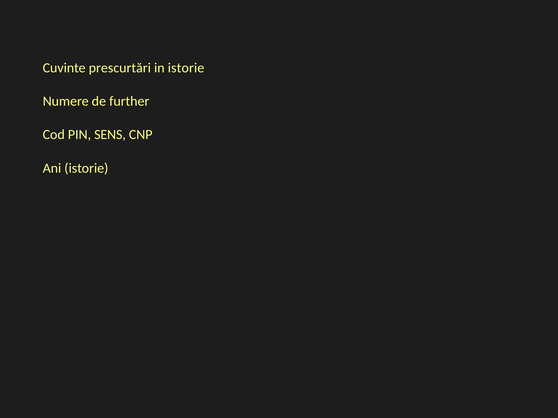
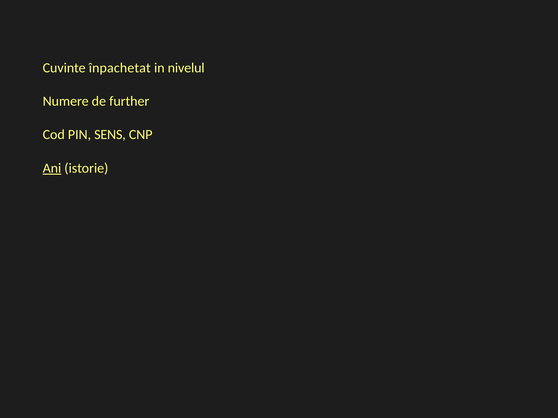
prescurtări: prescurtări -> înpachetat
in istorie: istorie -> nivelul
Ani underline: none -> present
